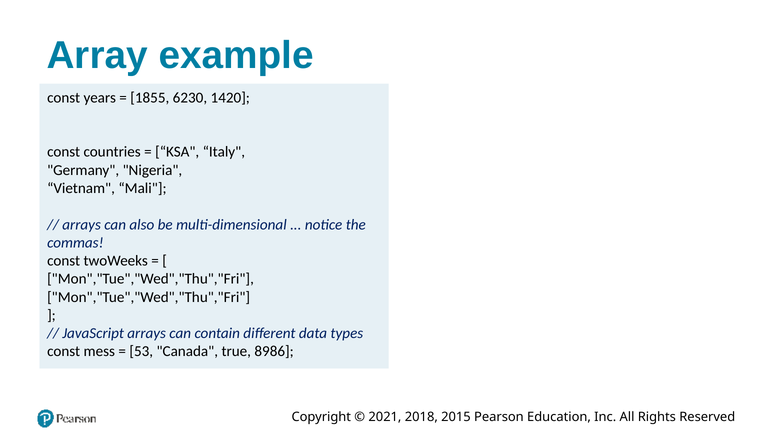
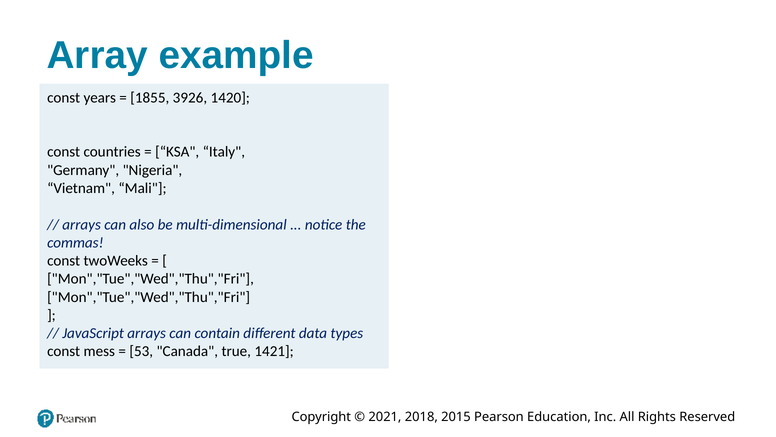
6230: 6230 -> 3926
8986: 8986 -> 1421
